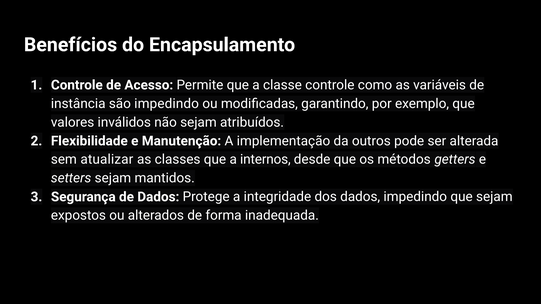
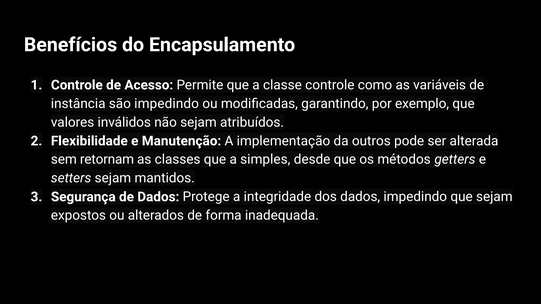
atualizar: atualizar -> retornam
internos: internos -> simples
